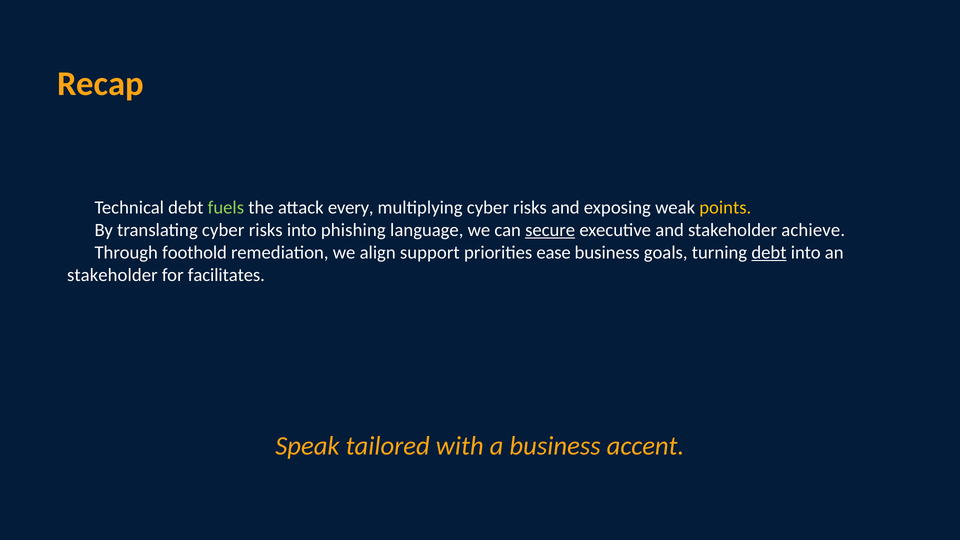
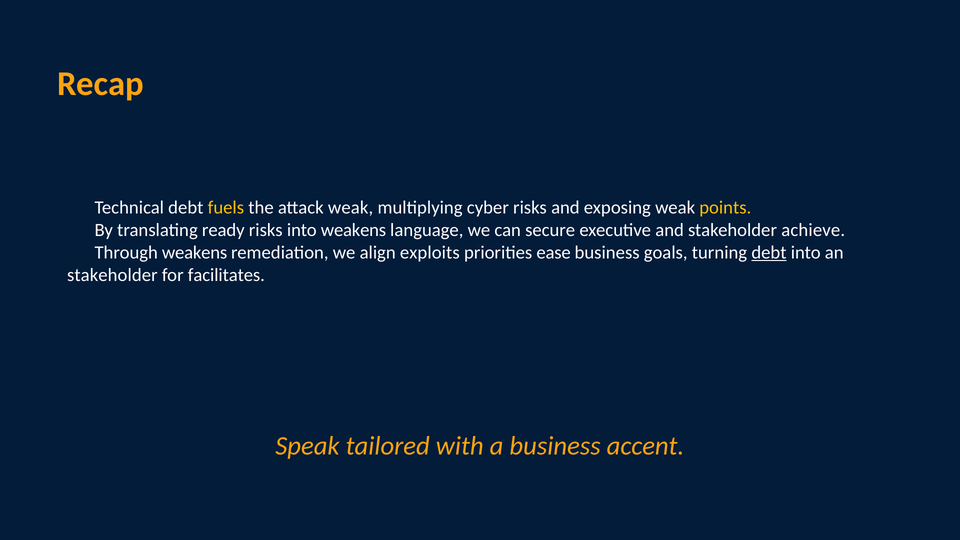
fuels colour: light green -> yellow
attack every: every -> weak
translating cyber: cyber -> ready
into phishing: phishing -> weakens
secure underline: present -> none
foothold at (195, 252): foothold -> weakens
support: support -> exploits
